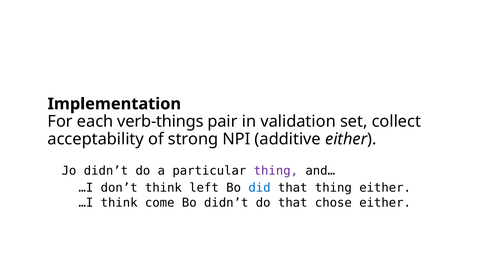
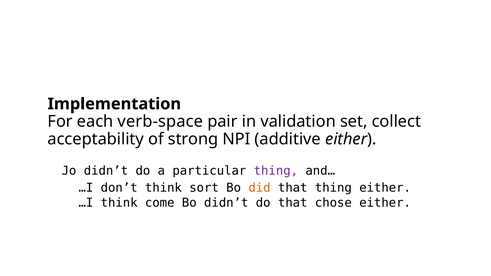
verb-things: verb-things -> verb-space
left: left -> sort
did colour: blue -> orange
